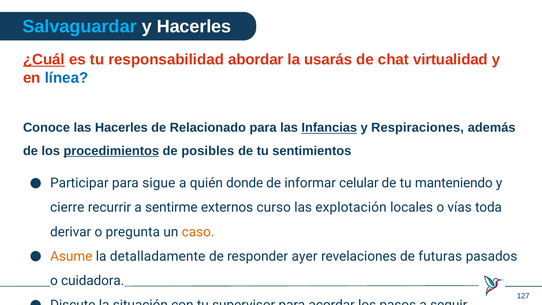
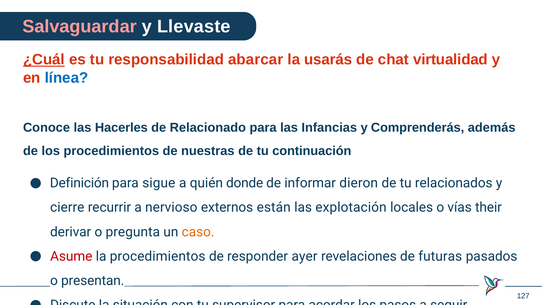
Salvaguardar colour: light blue -> pink
y Hacerles: Hacerles -> Llevaste
abordar: abordar -> abarcar
Infancias underline: present -> none
Respiraciones: Respiraciones -> Comprenderás
procedimientos at (111, 151) underline: present -> none
posibles: posibles -> nuestras
sentimientos: sentimientos -> continuación
Participar: Participar -> Definición
celular: celular -> dieron
manteniendo: manteniendo -> relacionados
sentirme: sentirme -> nervioso
curso: curso -> están
toda: toda -> their
Asume colour: orange -> red
la detalladamente: detalladamente -> procedimientos
cuidadora: cuidadora -> presentan
